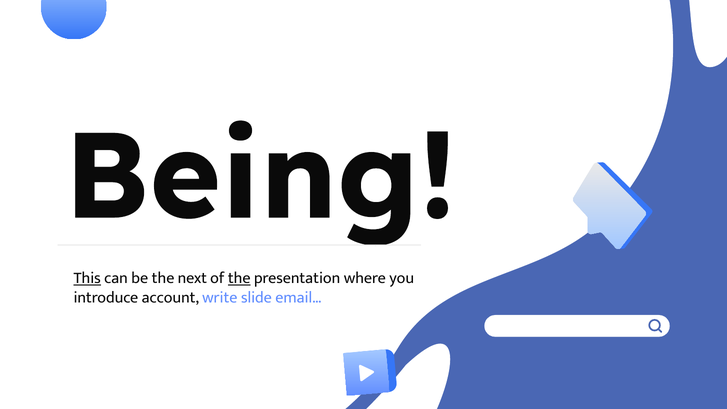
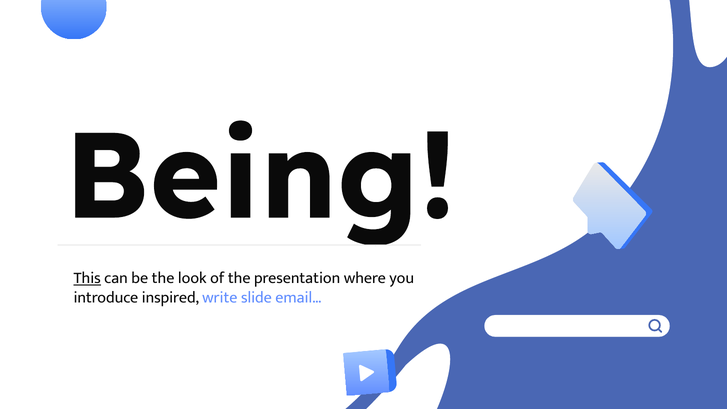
next: next -> look
the at (239, 278) underline: present -> none
account: account -> inspired
